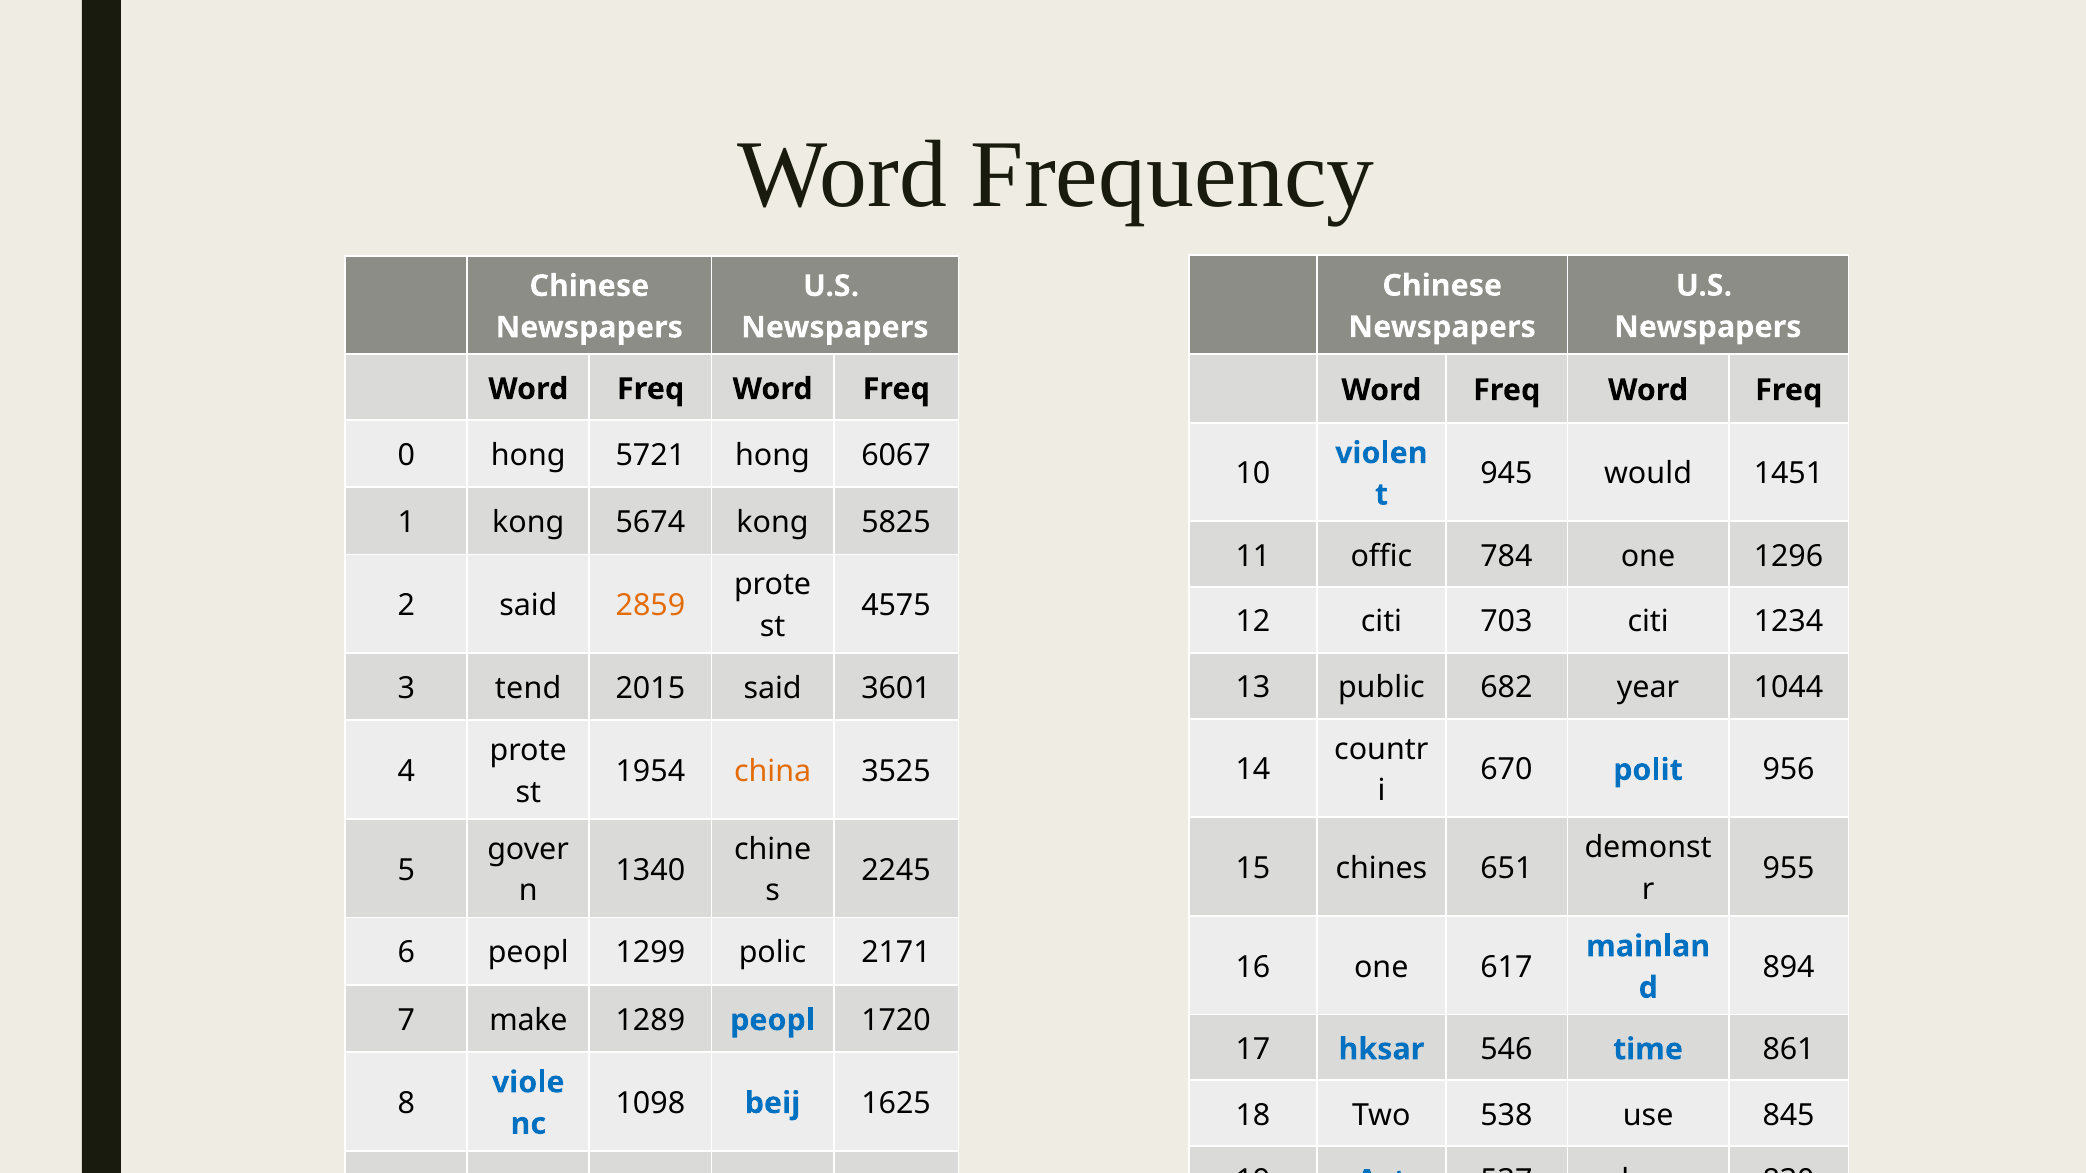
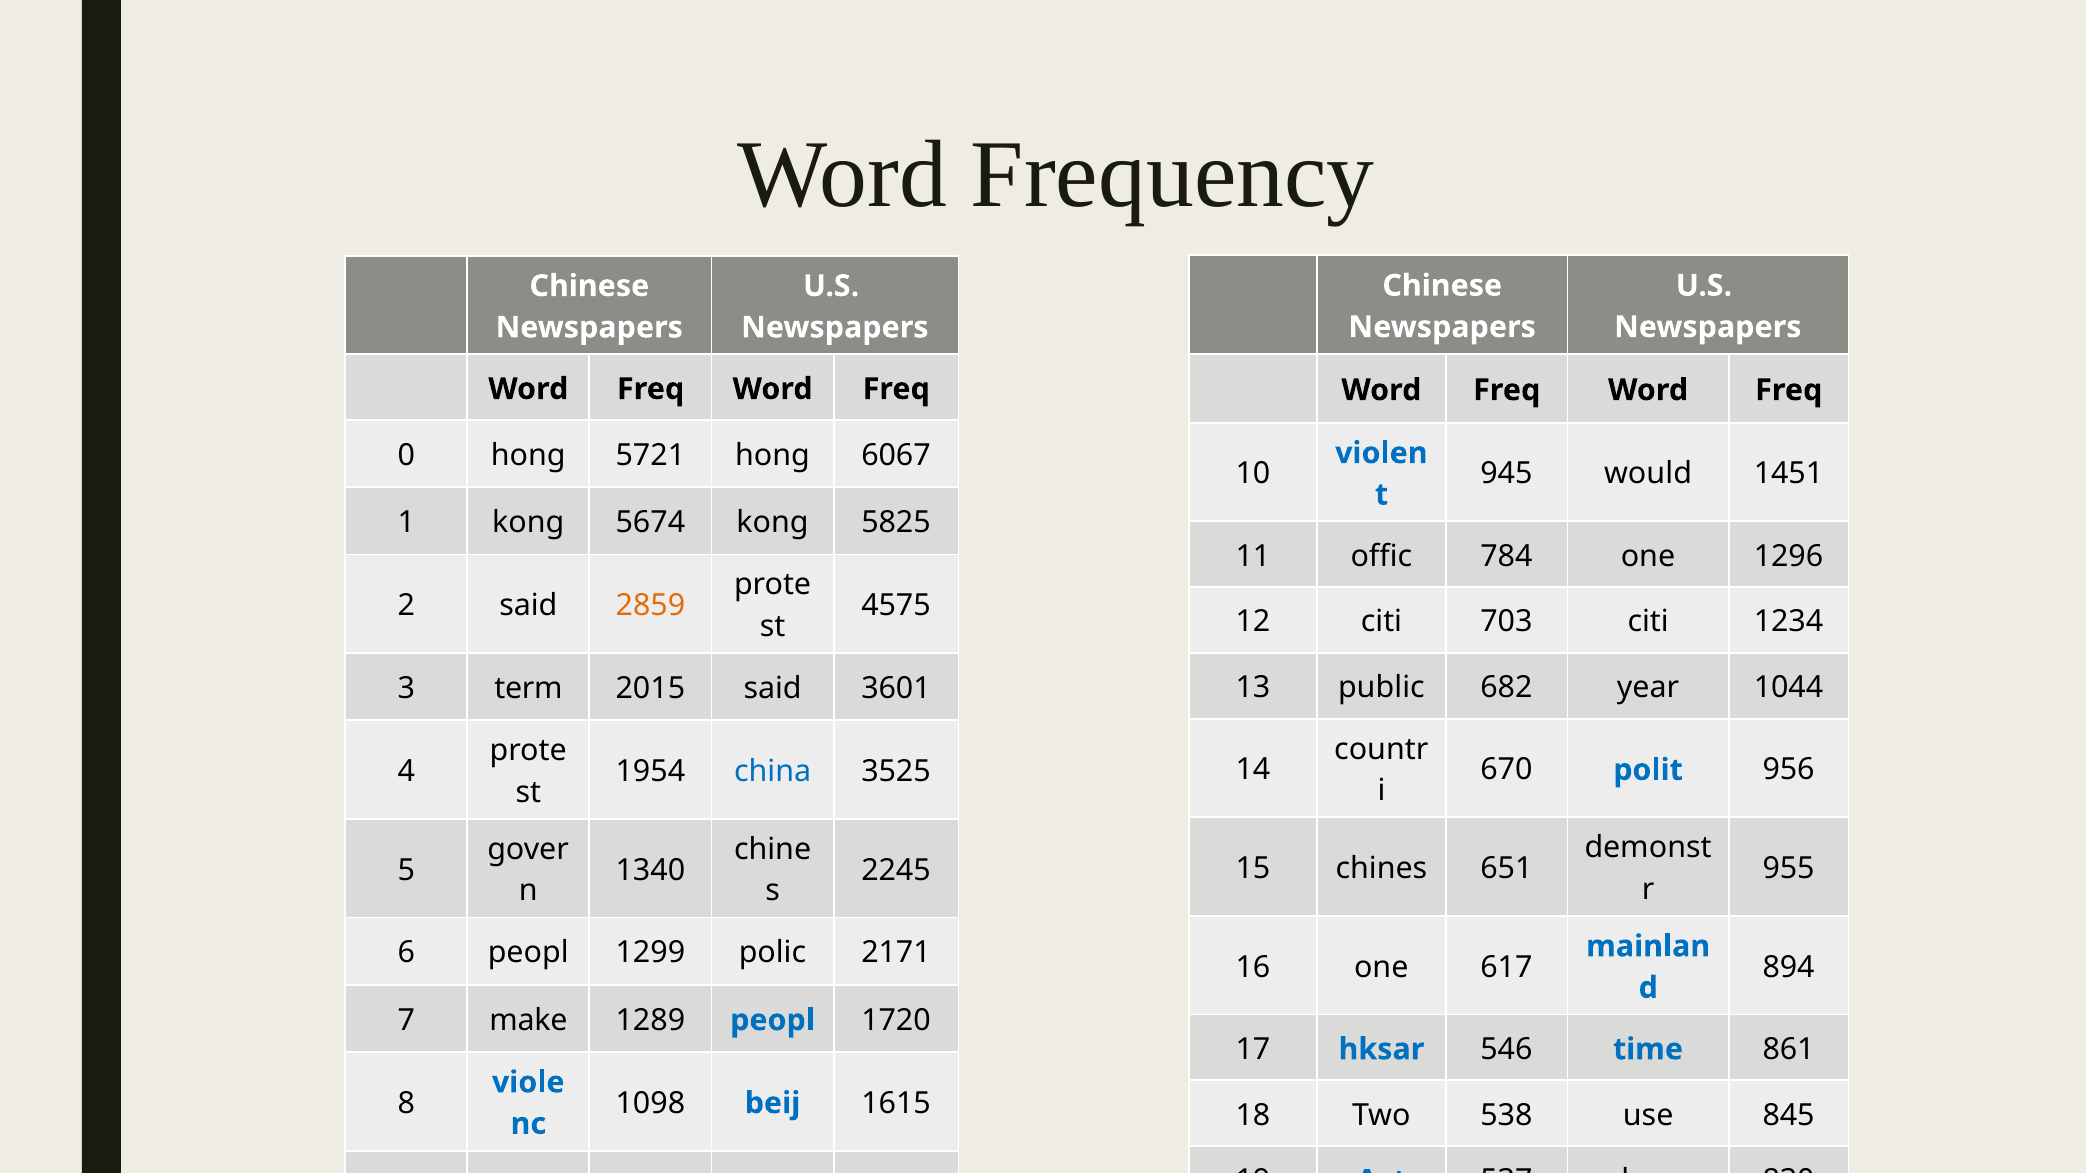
tend: tend -> term
china colour: orange -> blue
1625: 1625 -> 1615
